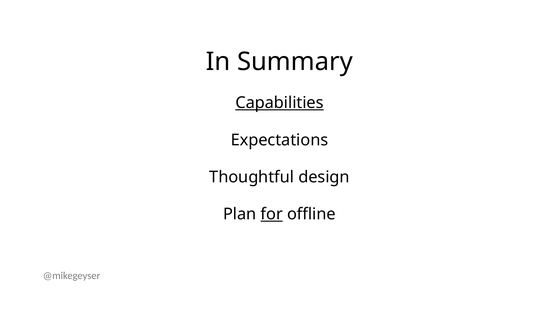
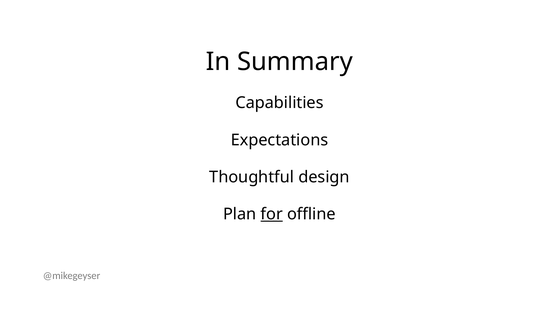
Capabilities underline: present -> none
